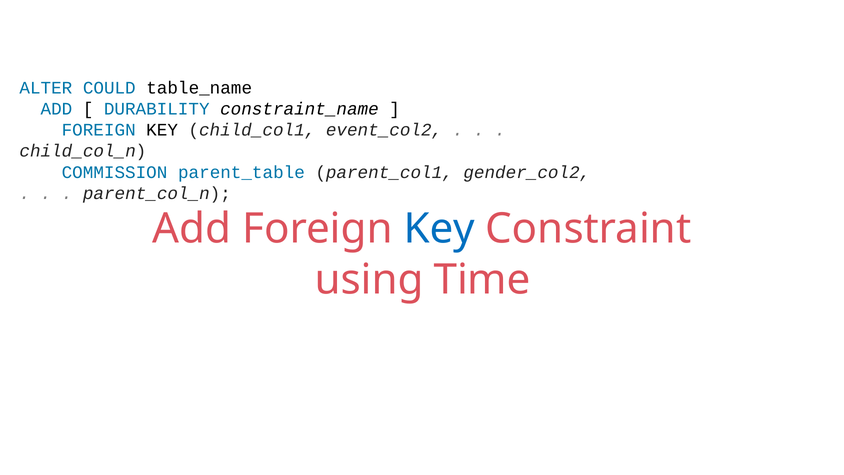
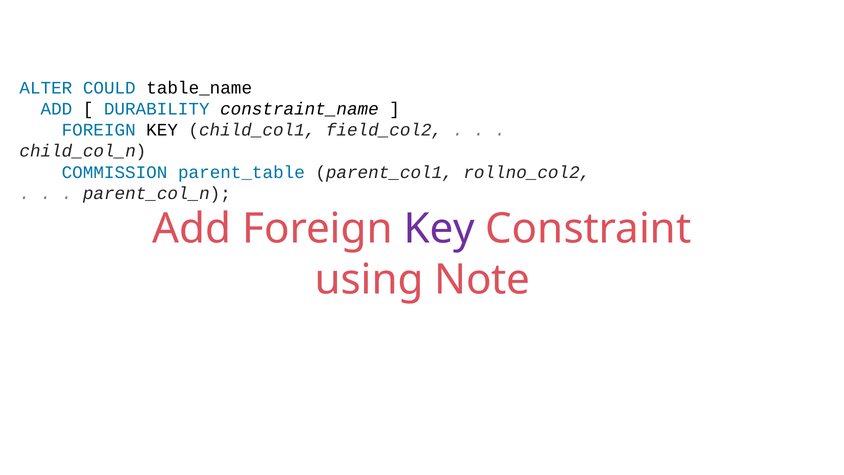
event_col2: event_col2 -> field_col2
gender_col2: gender_col2 -> rollno_col2
Key at (439, 229) colour: blue -> purple
Time: Time -> Note
